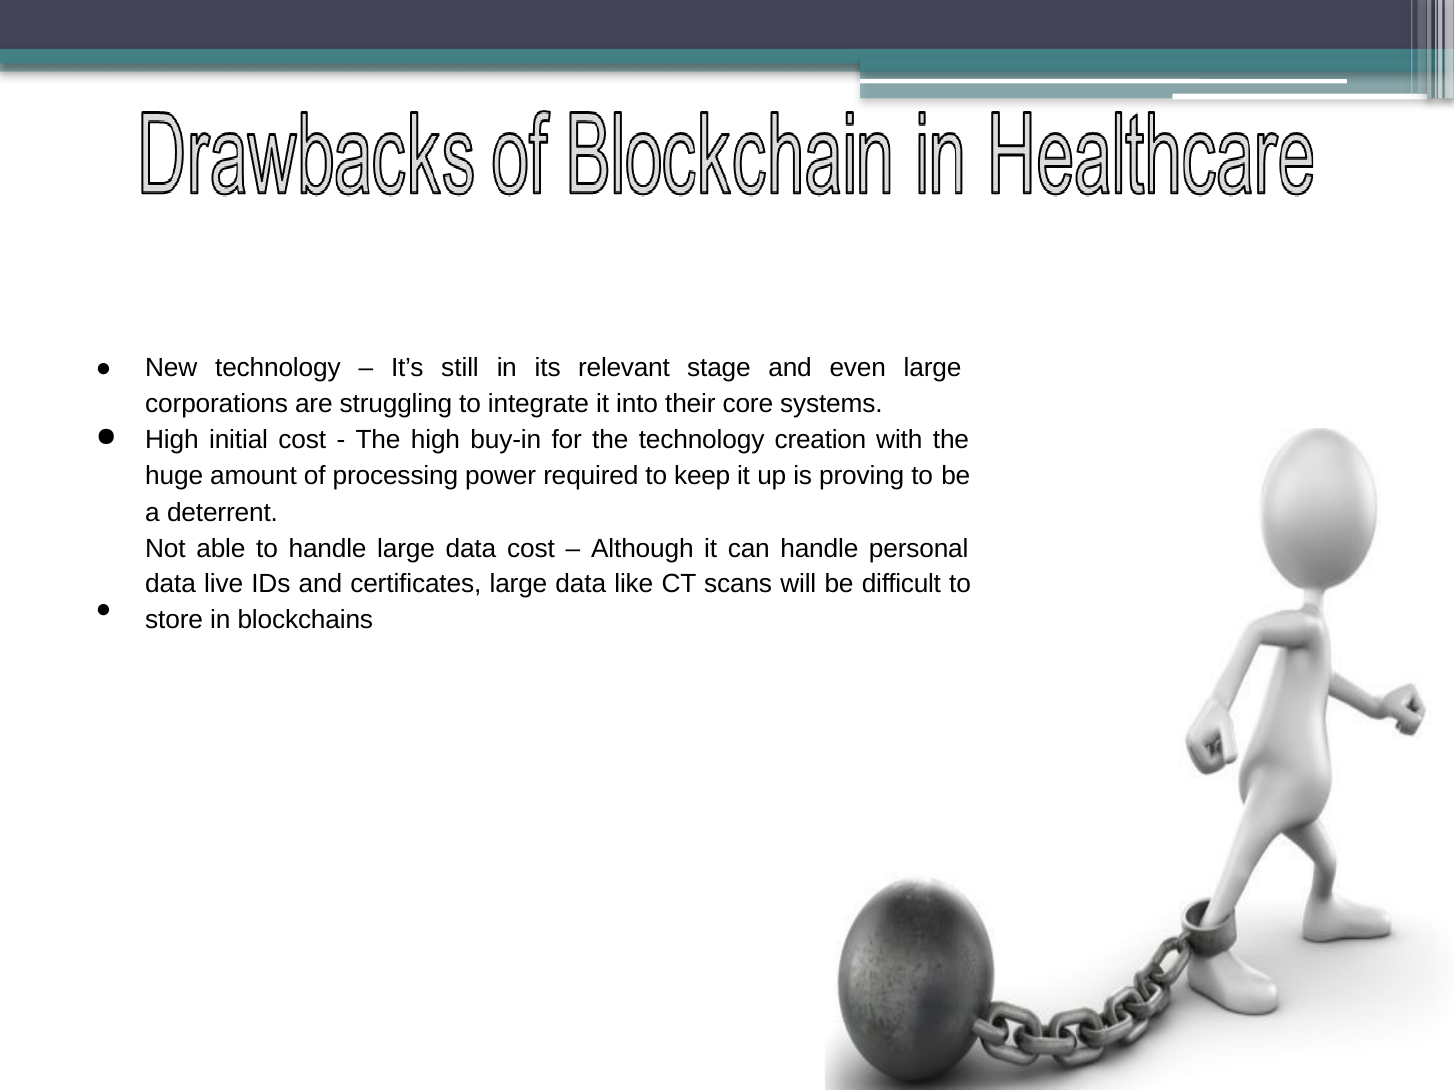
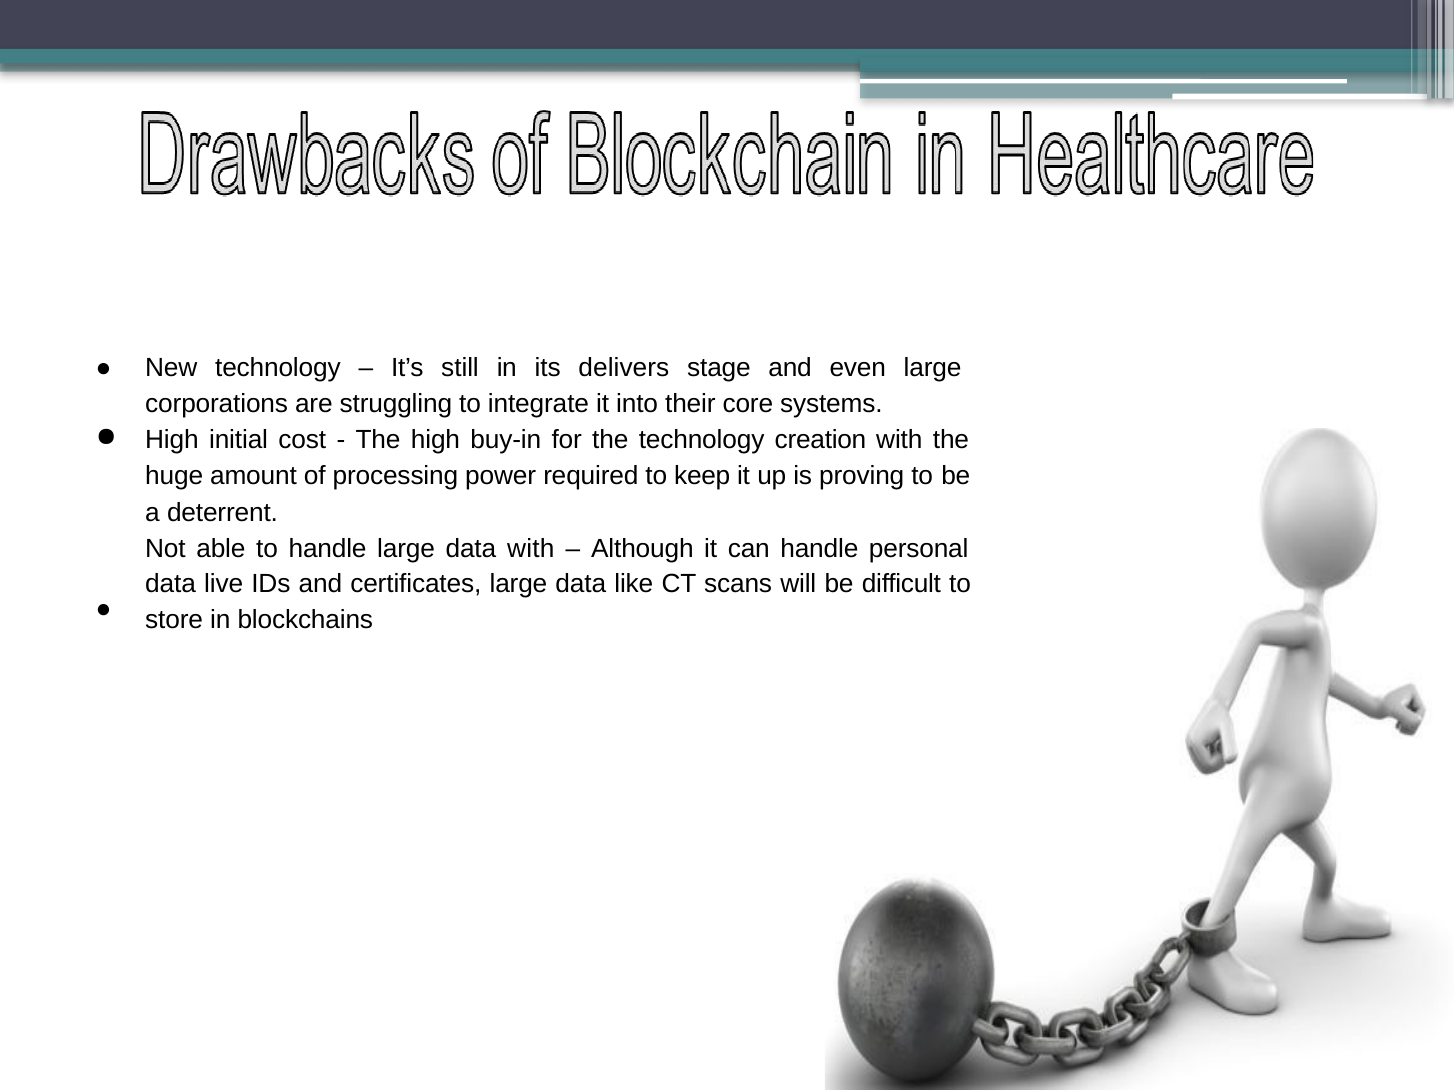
relevant: relevant -> delivers
data cost: cost -> with
